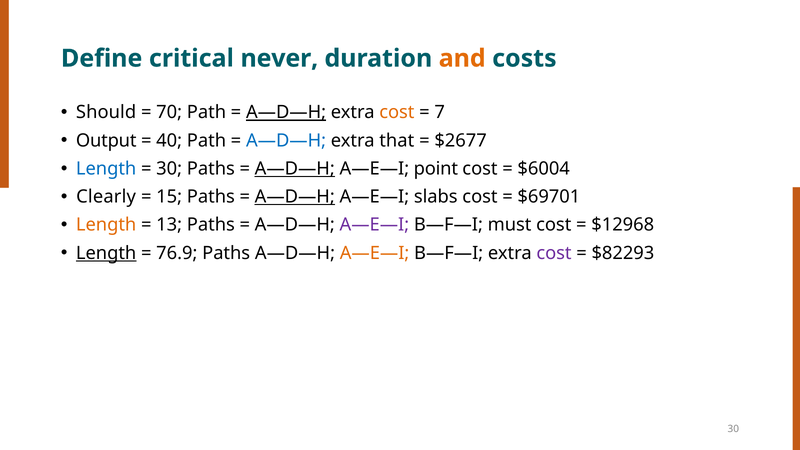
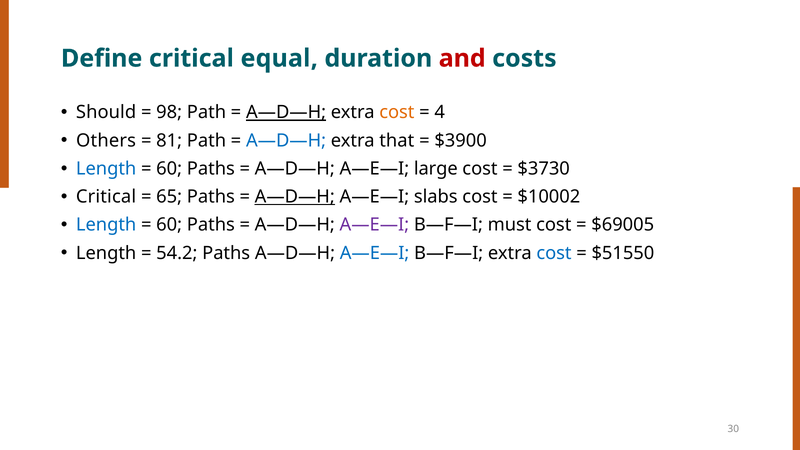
never: never -> equal
and colour: orange -> red
70: 70 -> 98
7: 7 -> 4
Output: Output -> Others
40: 40 -> 81
$2677: $2677 -> $3900
30 at (169, 169): 30 -> 60
A—D—H at (295, 169) underline: present -> none
point: point -> large
$6004: $6004 -> $3730
Clearly at (106, 197): Clearly -> Critical
15: 15 -> 65
$69701: $69701 -> $10002
Length at (106, 225) colour: orange -> blue
13 at (169, 225): 13 -> 60
$12968: $12968 -> $69005
Length at (106, 253) underline: present -> none
76.9: 76.9 -> 54.2
A—E—I at (375, 253) colour: orange -> blue
cost at (554, 253) colour: purple -> blue
$82293: $82293 -> $51550
